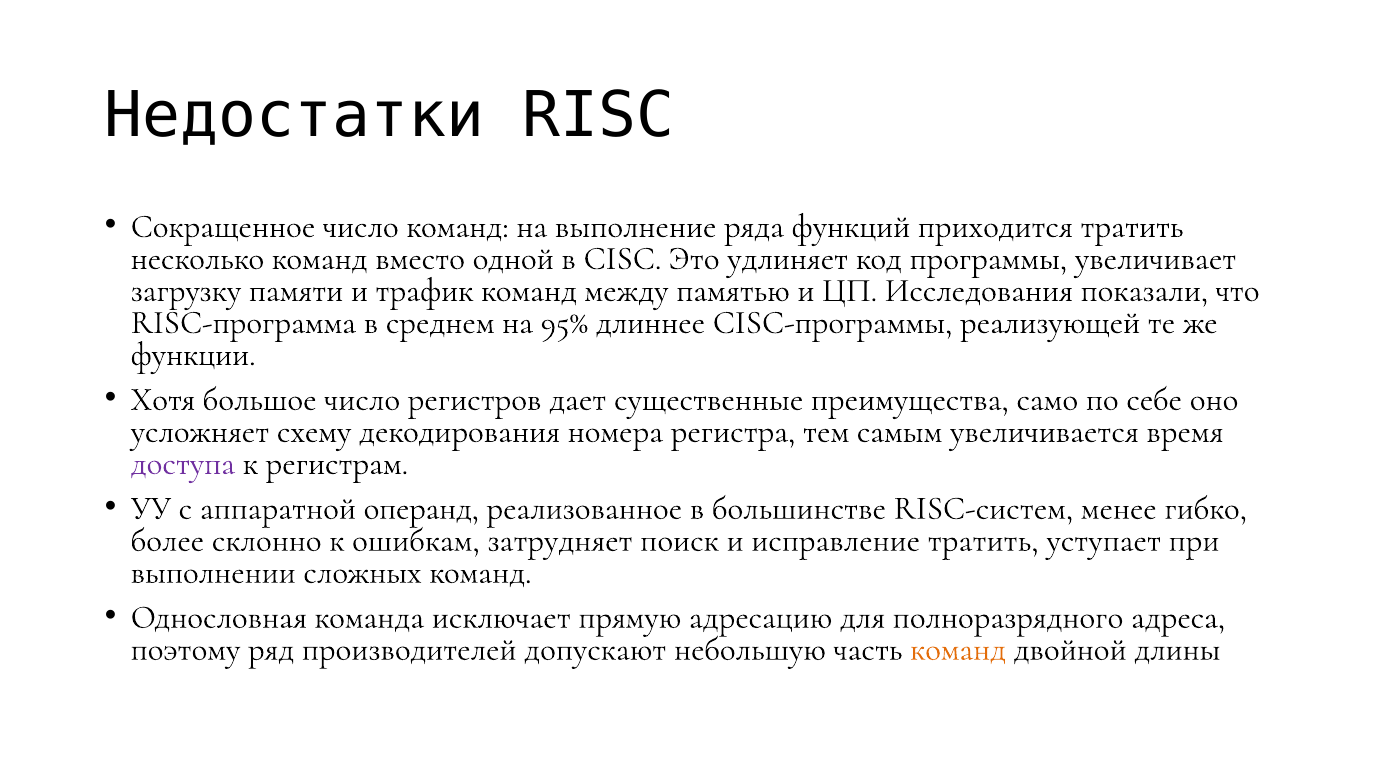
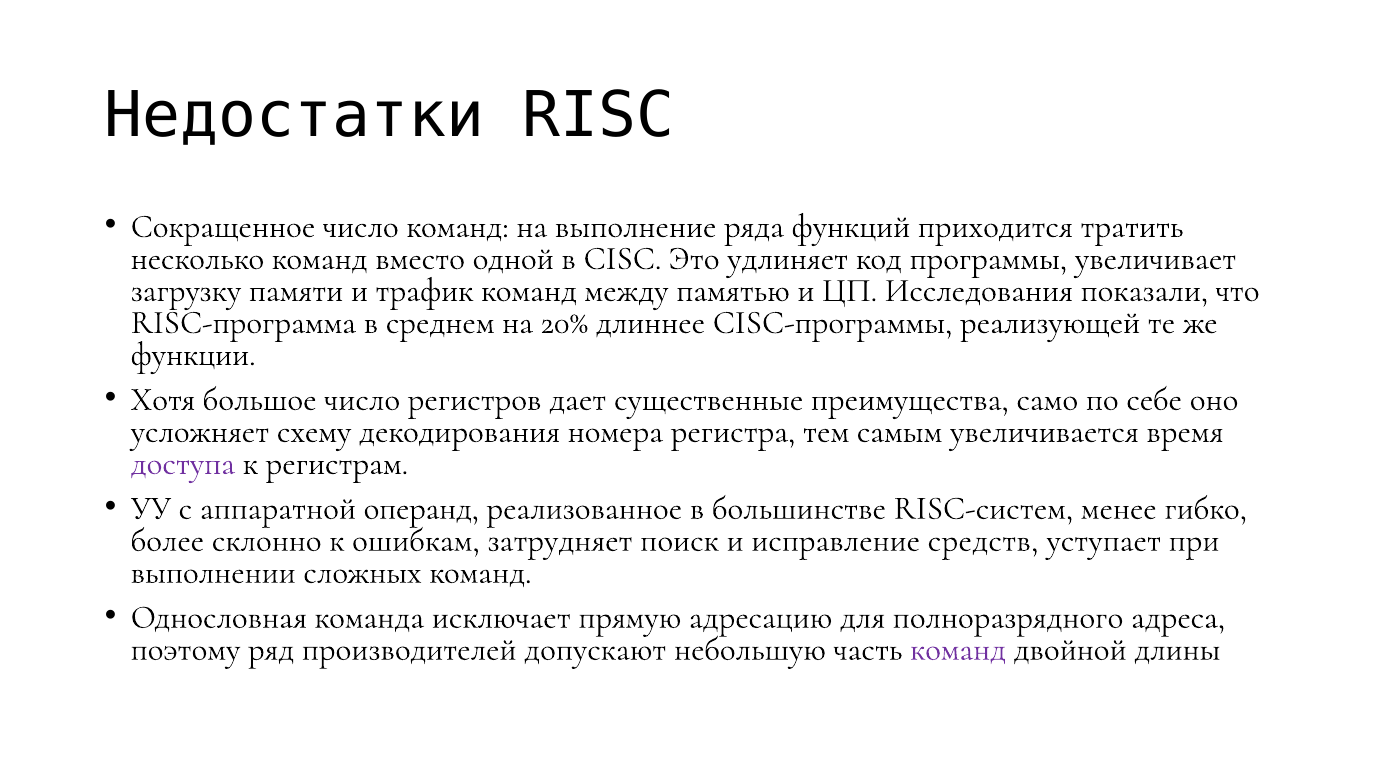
95%: 95% -> 20%
исправление тратить: тратить -> средств
команд at (958, 649) colour: orange -> purple
